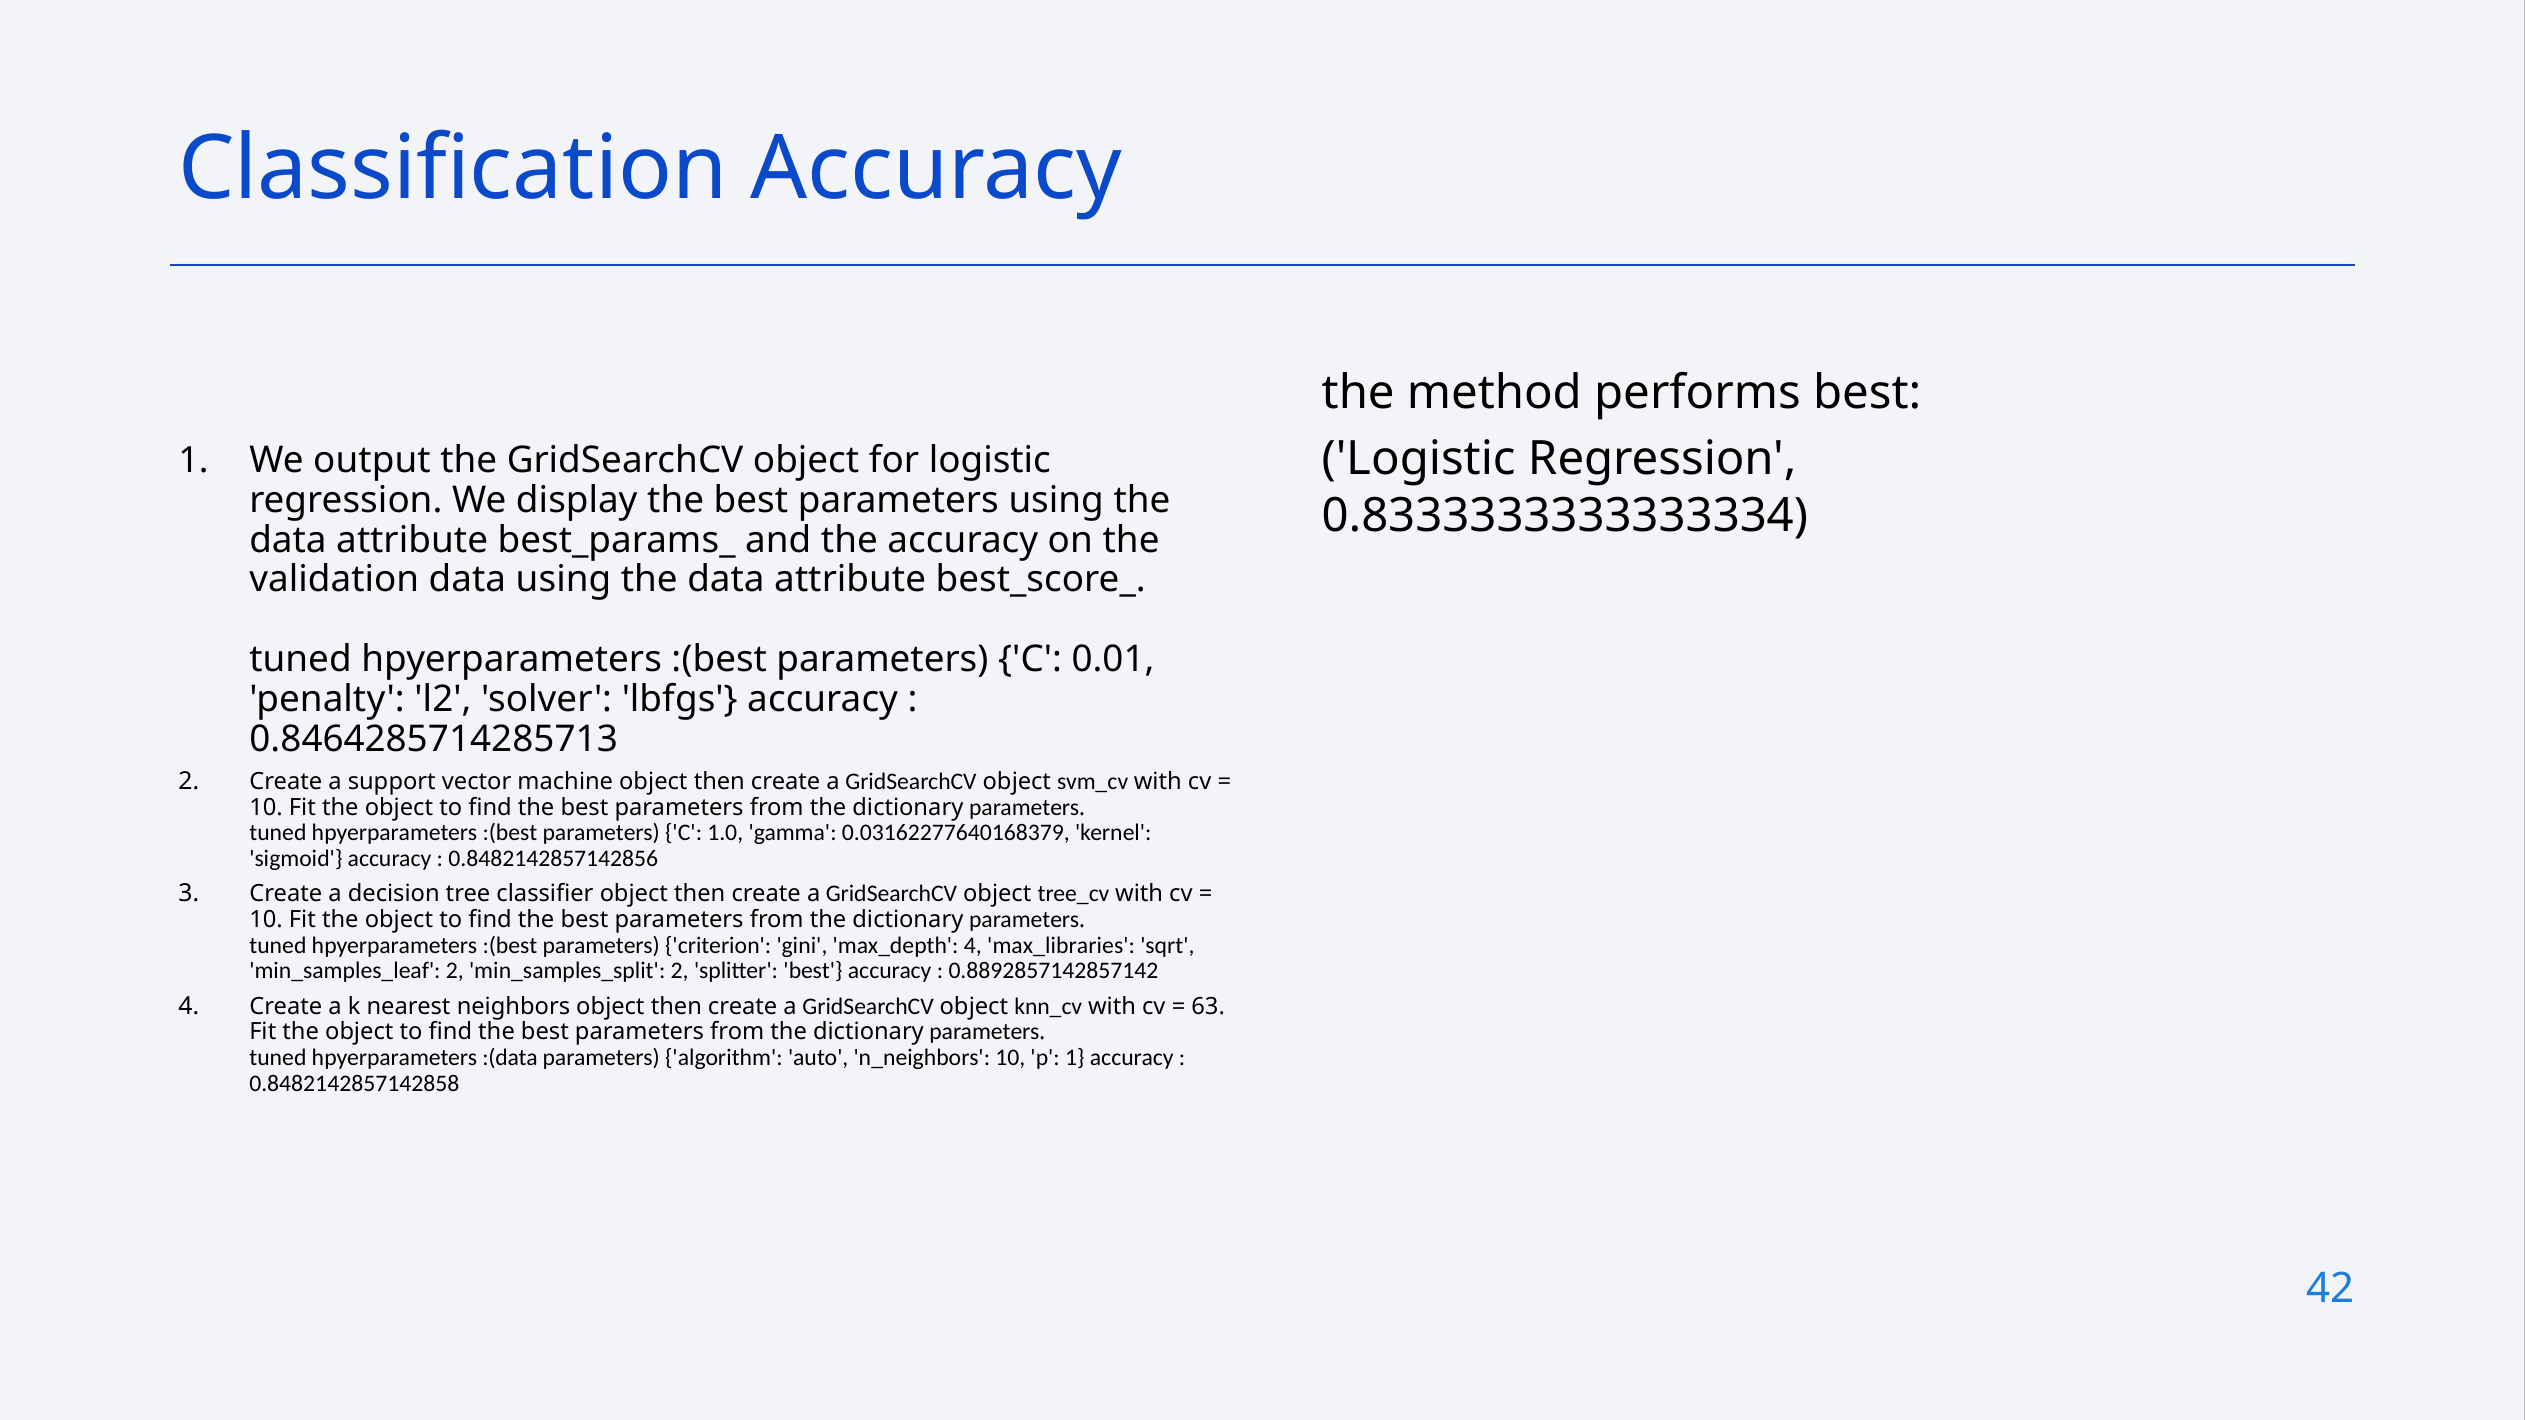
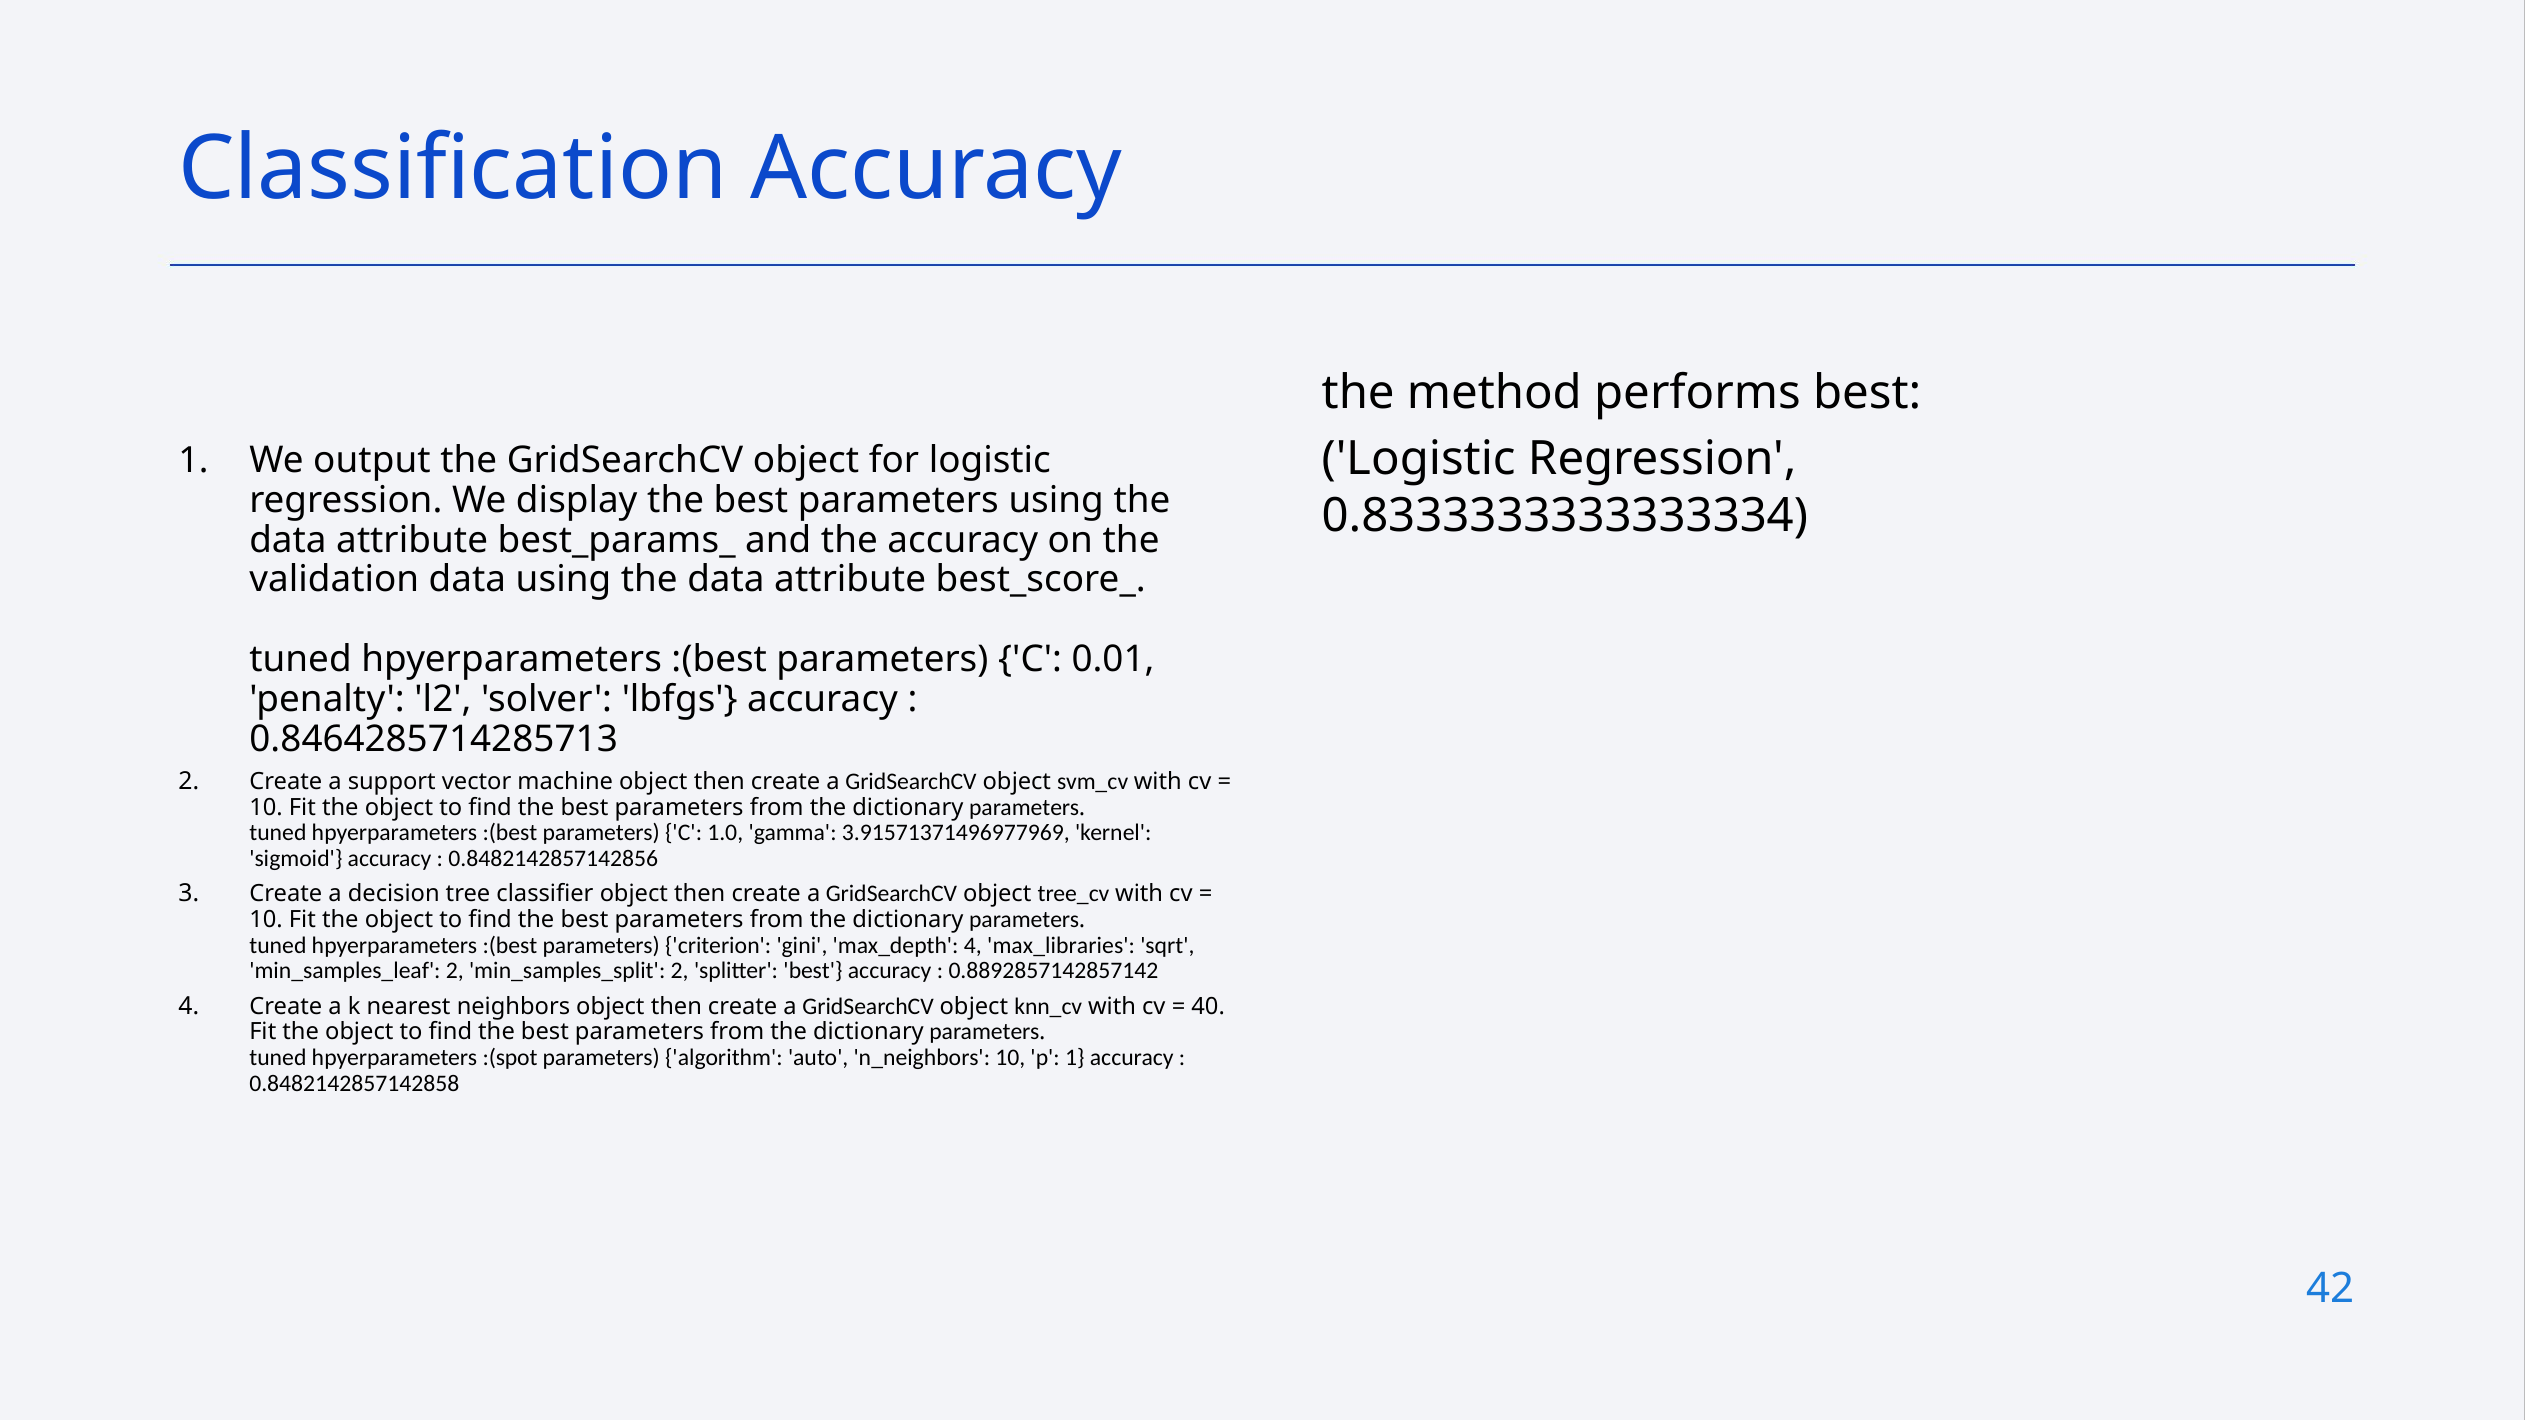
0.03162277640168379: 0.03162277640168379 -> 3.91571371496977969
63: 63 -> 40
:(data: :(data -> :(spot
